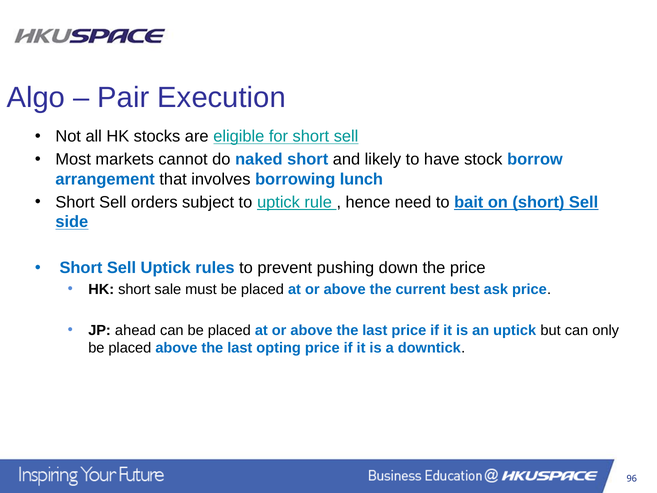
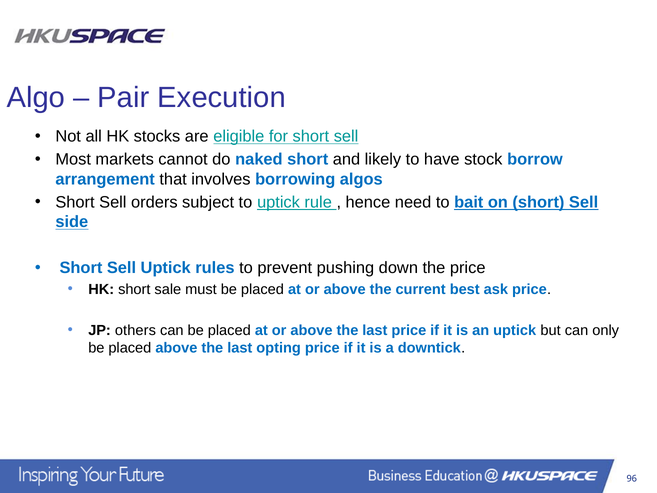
lunch: lunch -> algos
ahead: ahead -> others
